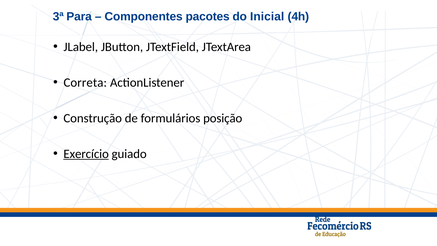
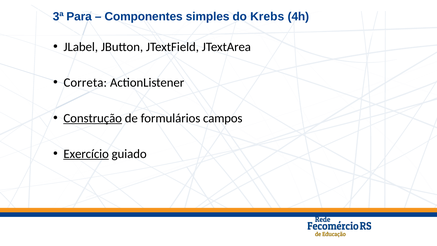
pacotes: pacotes -> simples
Inicial: Inicial -> Krebs
Construção underline: none -> present
posição: posição -> campos
